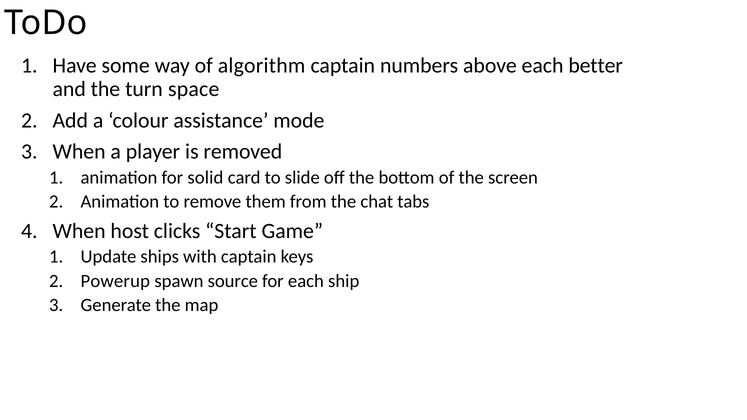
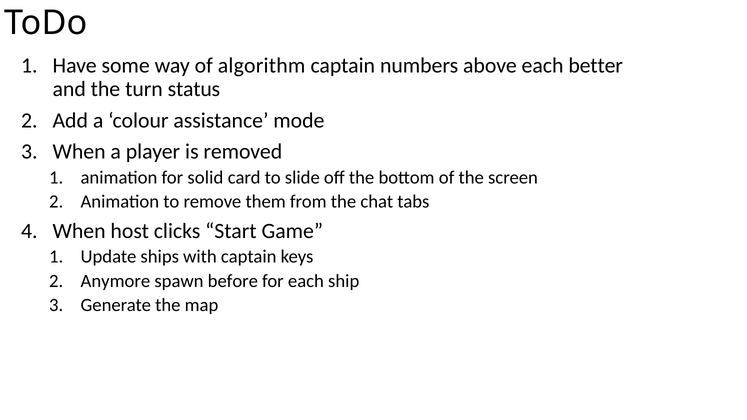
space: space -> status
Powerup: Powerup -> Anymore
source: source -> before
